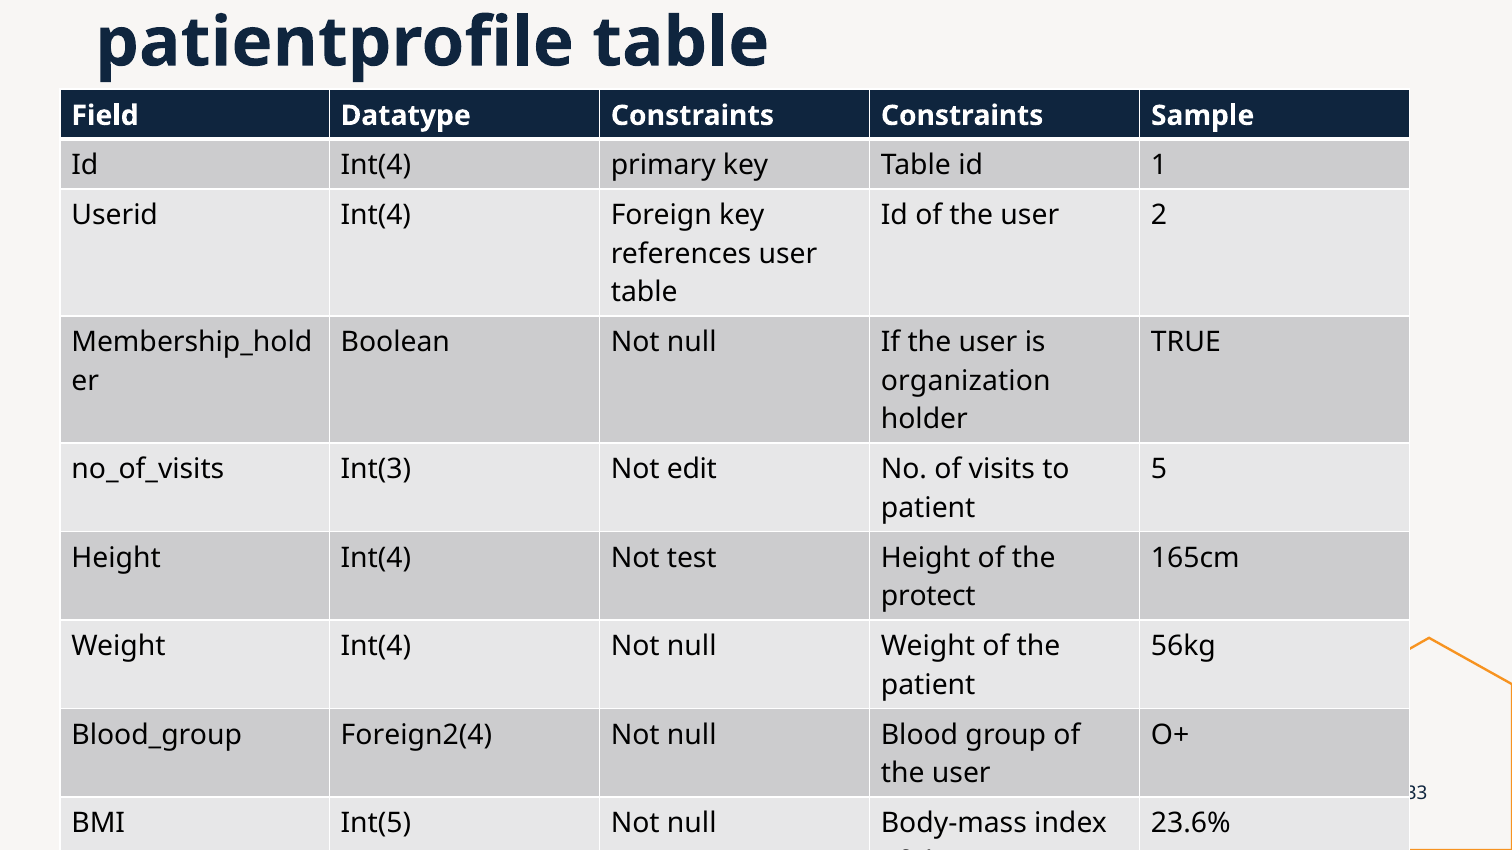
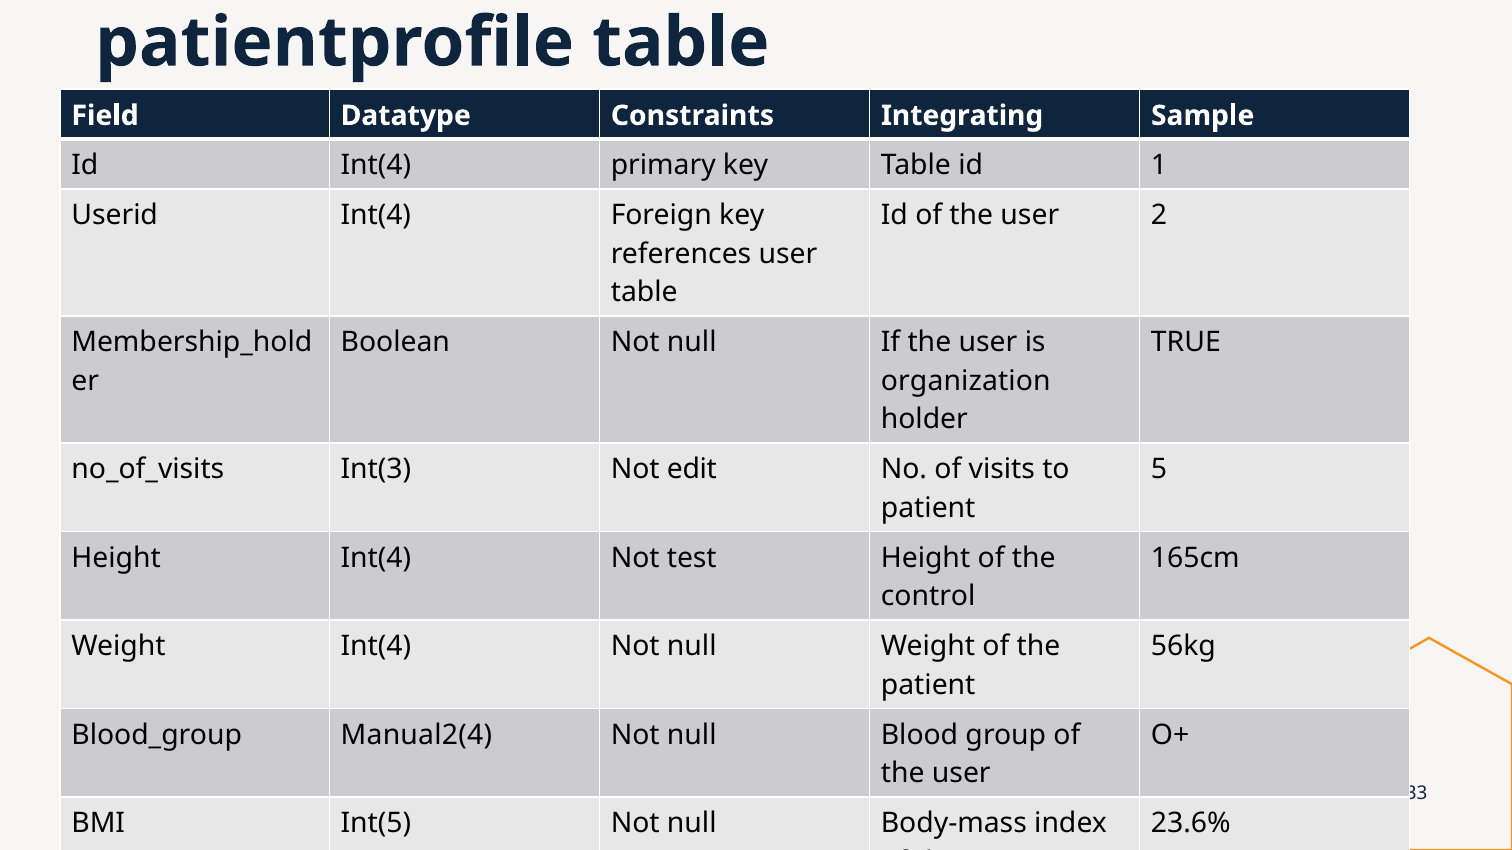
Constraints Constraints: Constraints -> Integrating
protect: protect -> control
Foreign2(4: Foreign2(4 -> Manual2(4
